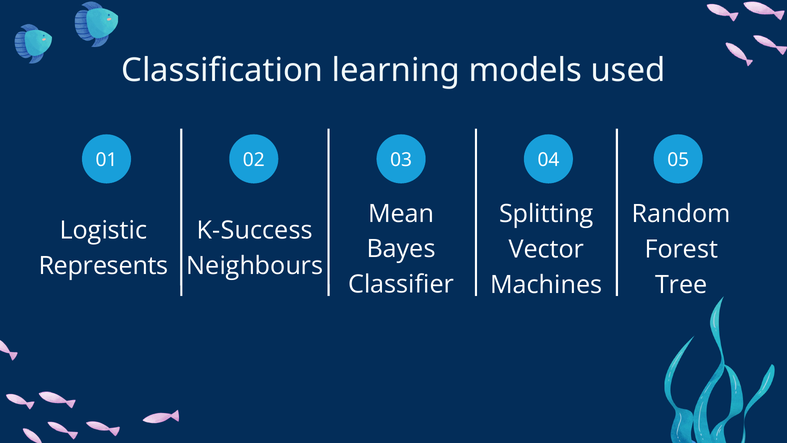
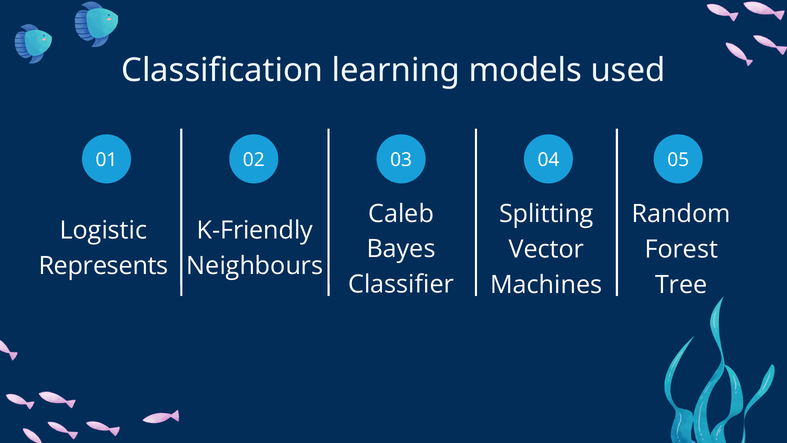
Mean: Mean -> Caleb
K-Success: K-Success -> K-Friendly
